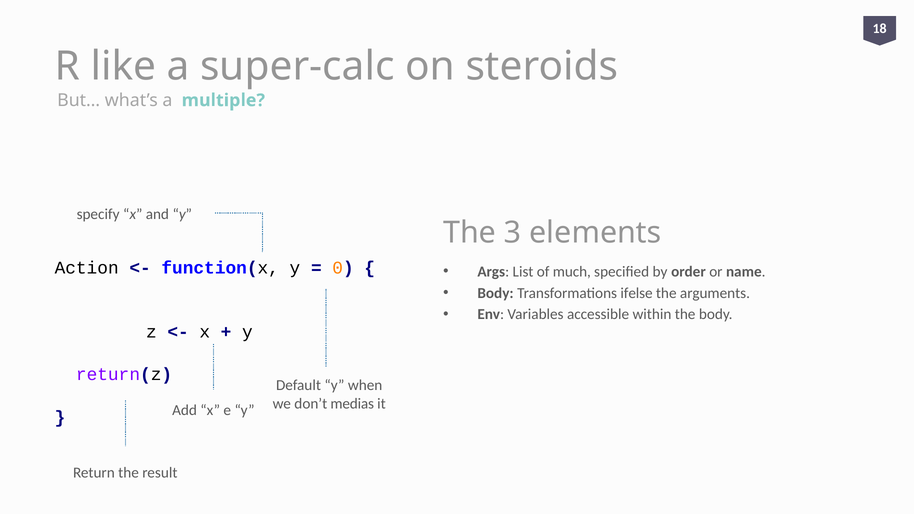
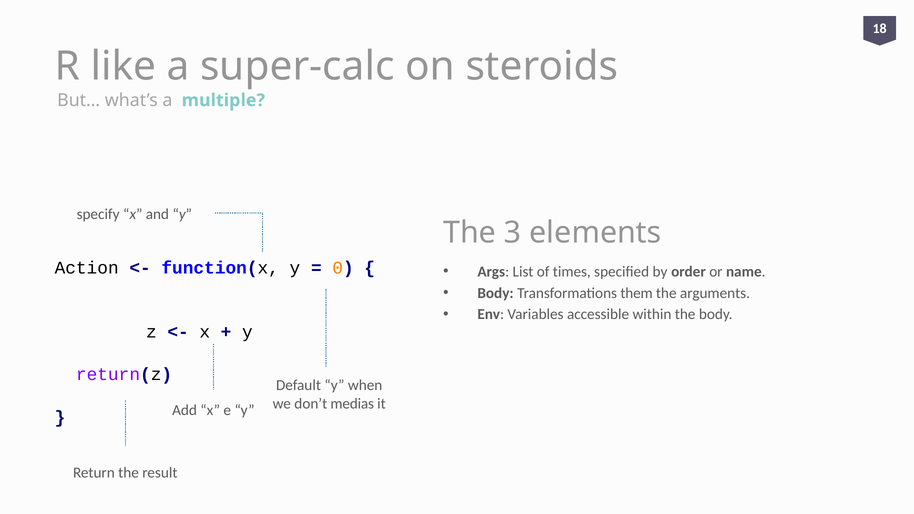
much: much -> times
ifelse: ifelse -> them
